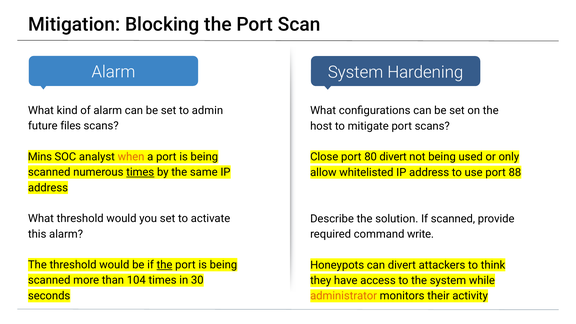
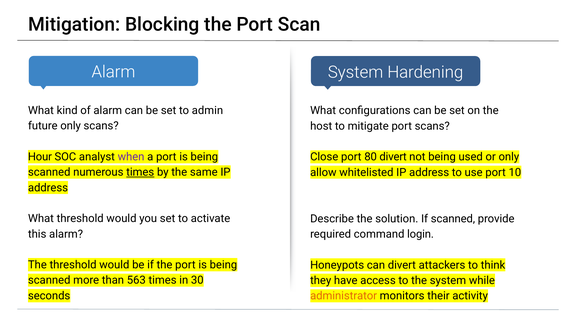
future files: files -> only
Mins: Mins -> Hour
when colour: orange -> purple
88: 88 -> 10
write: write -> login
the at (165, 265) underline: present -> none
104: 104 -> 563
